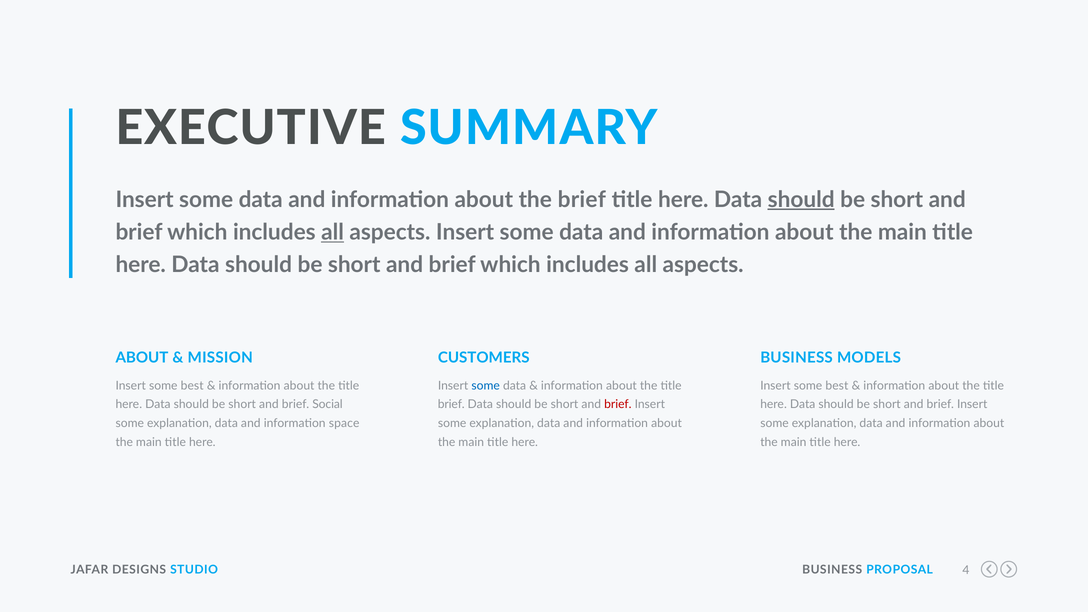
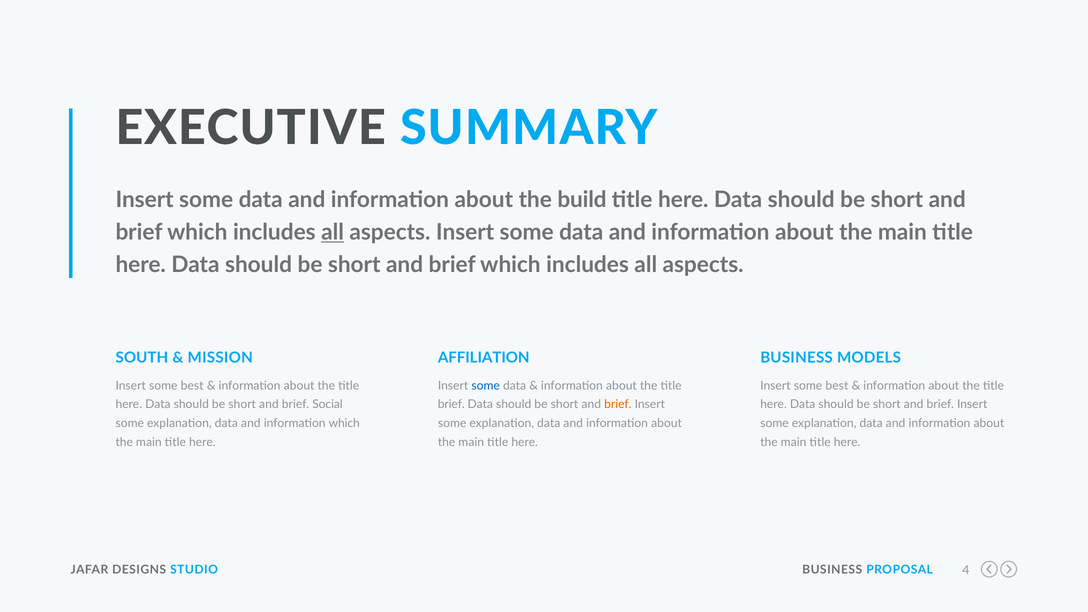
the brief: brief -> build
should at (801, 200) underline: present -> none
ABOUT at (142, 358): ABOUT -> SOUTH
CUSTOMERS: CUSTOMERS -> AFFILIATION
brief at (618, 405) colour: red -> orange
information space: space -> which
